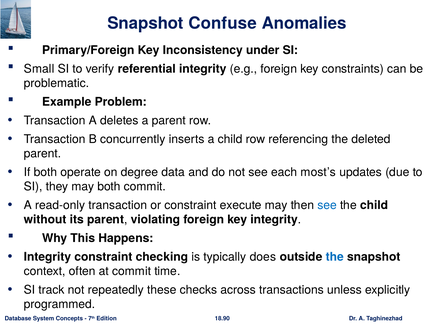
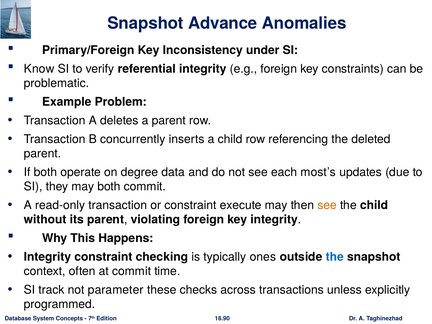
Confuse: Confuse -> Advance
Small: Small -> Know
see at (327, 205) colour: blue -> orange
does: does -> ones
repeatedly: repeatedly -> parameter
